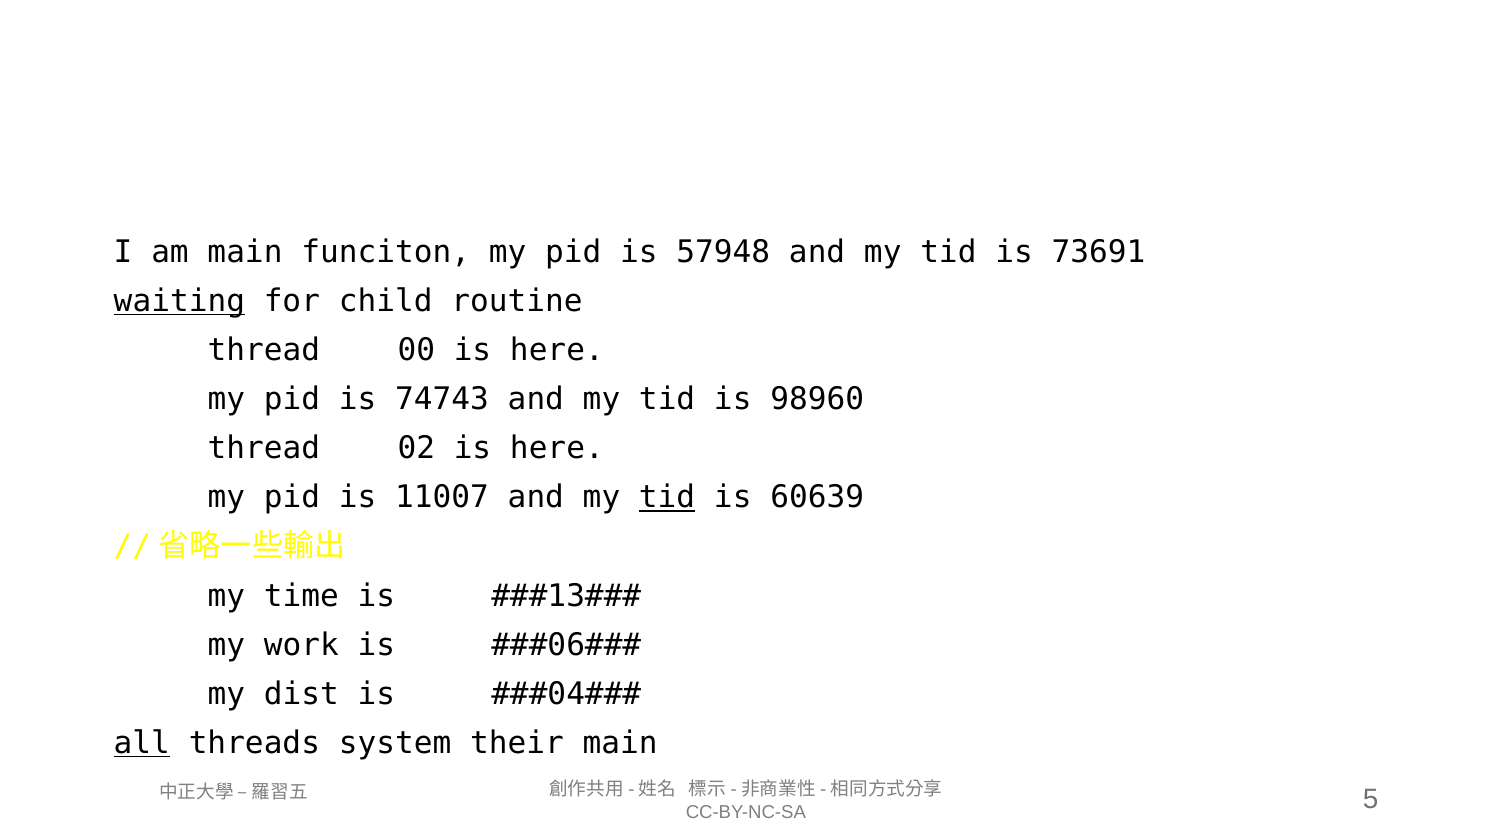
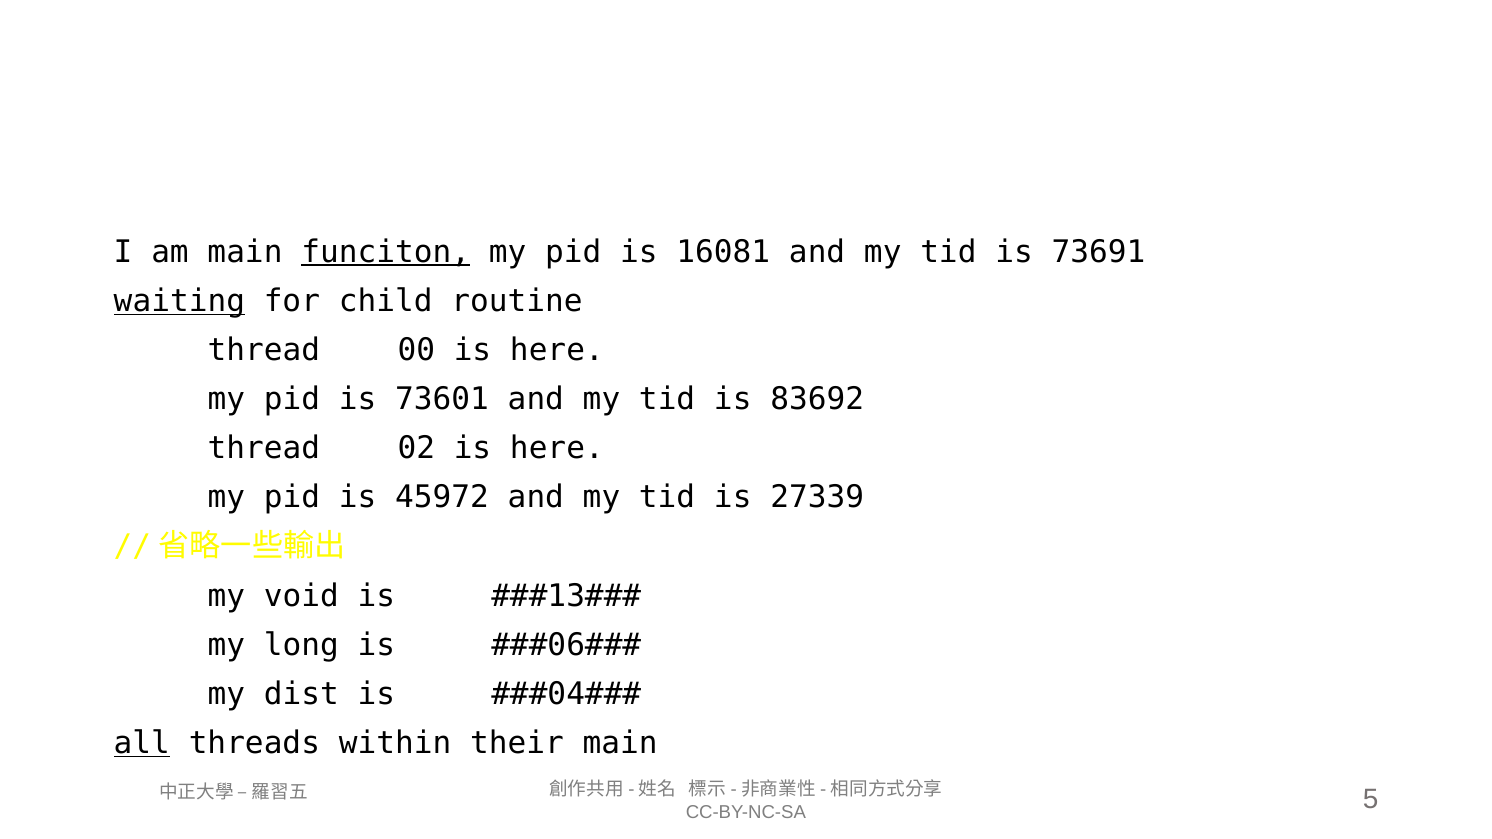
funciton underline: none -> present
57948: 57948 -> 16081
74743: 74743 -> 73601
98960: 98960 -> 83692
11007: 11007 -> 45972
tid at (667, 498) underline: present -> none
60639: 60639 -> 27339
time: time -> void
work: work -> long
system: system -> within
